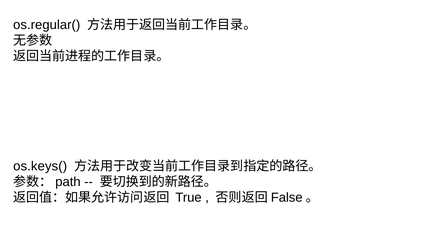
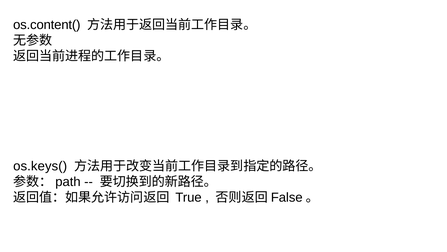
os.regular(: os.regular( -> os.content(
